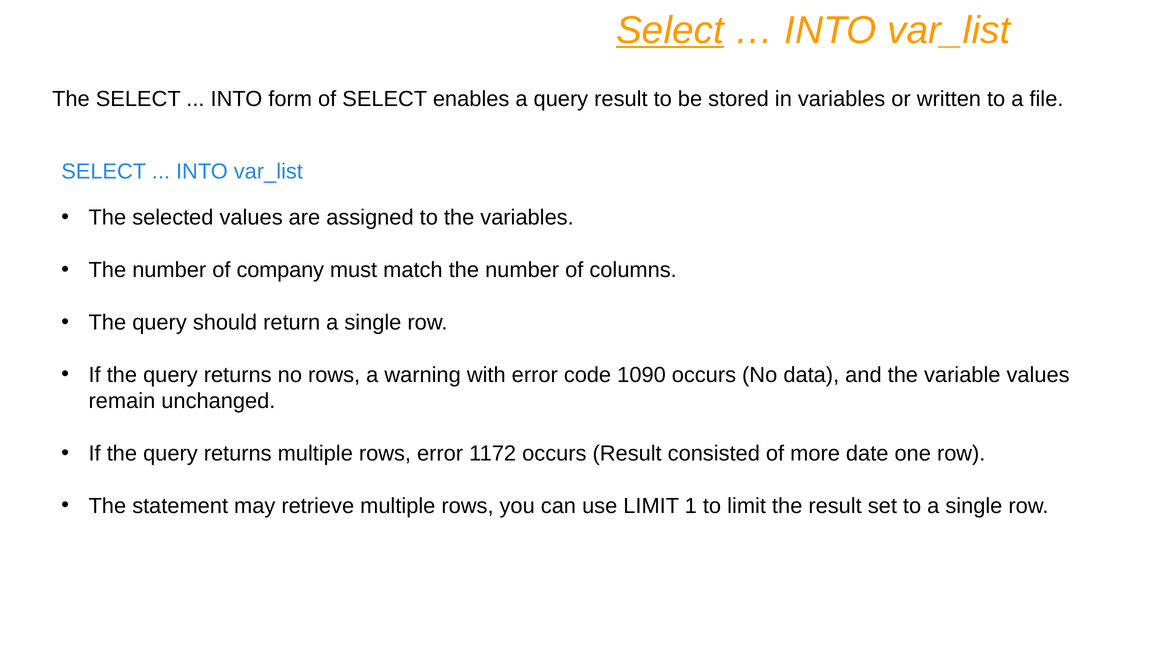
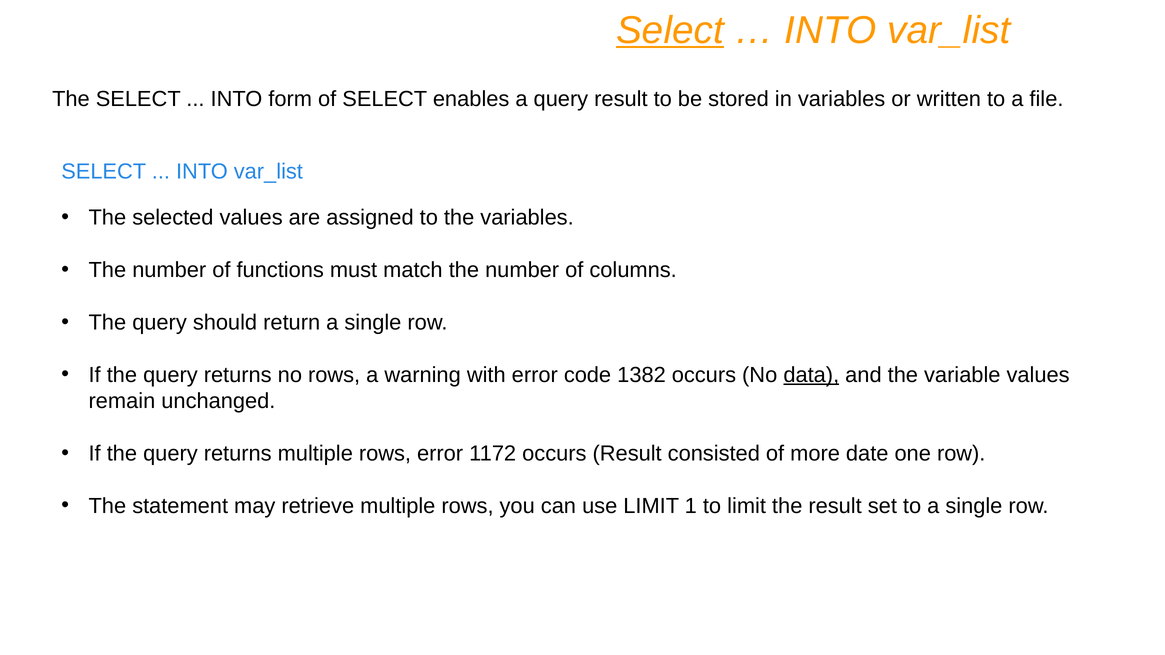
company: company -> functions
1090: 1090 -> 1382
data underline: none -> present
